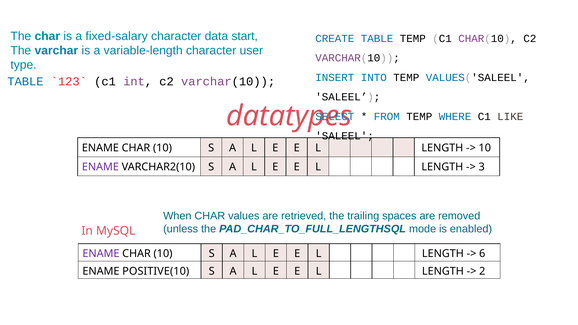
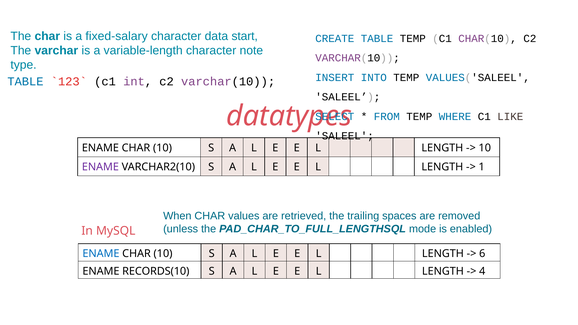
user: user -> note
3: 3 -> 1
ENAME at (101, 254) colour: purple -> blue
POSITIVE(10: POSITIVE(10 -> RECORDS(10
2: 2 -> 4
